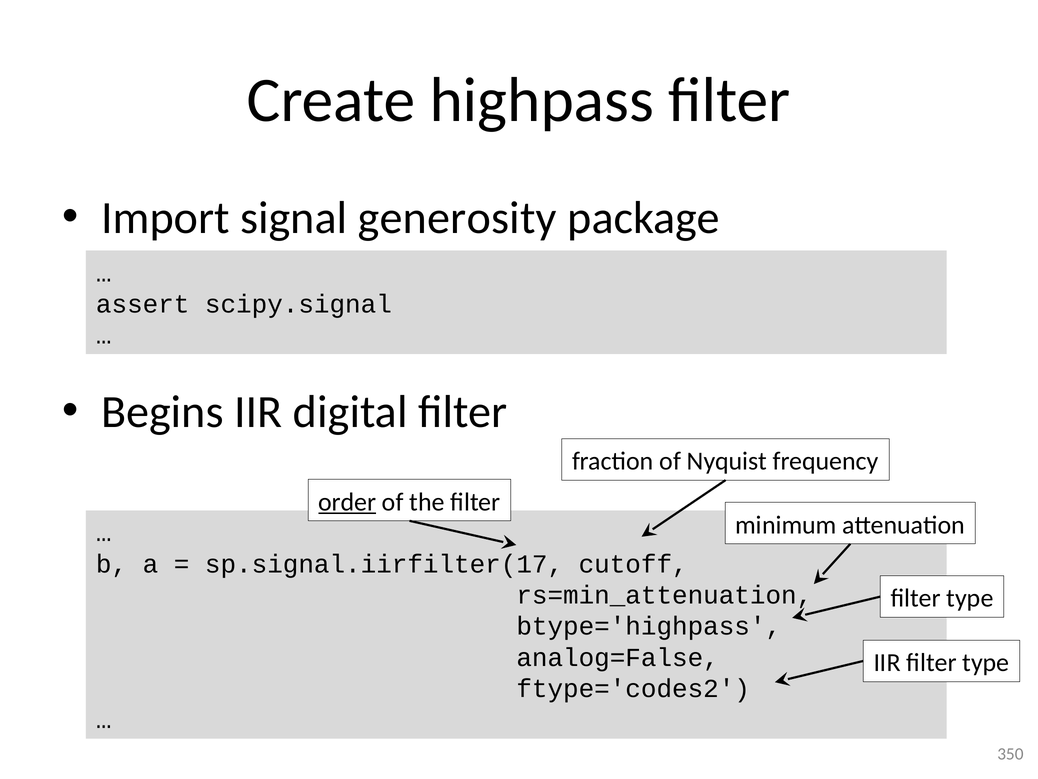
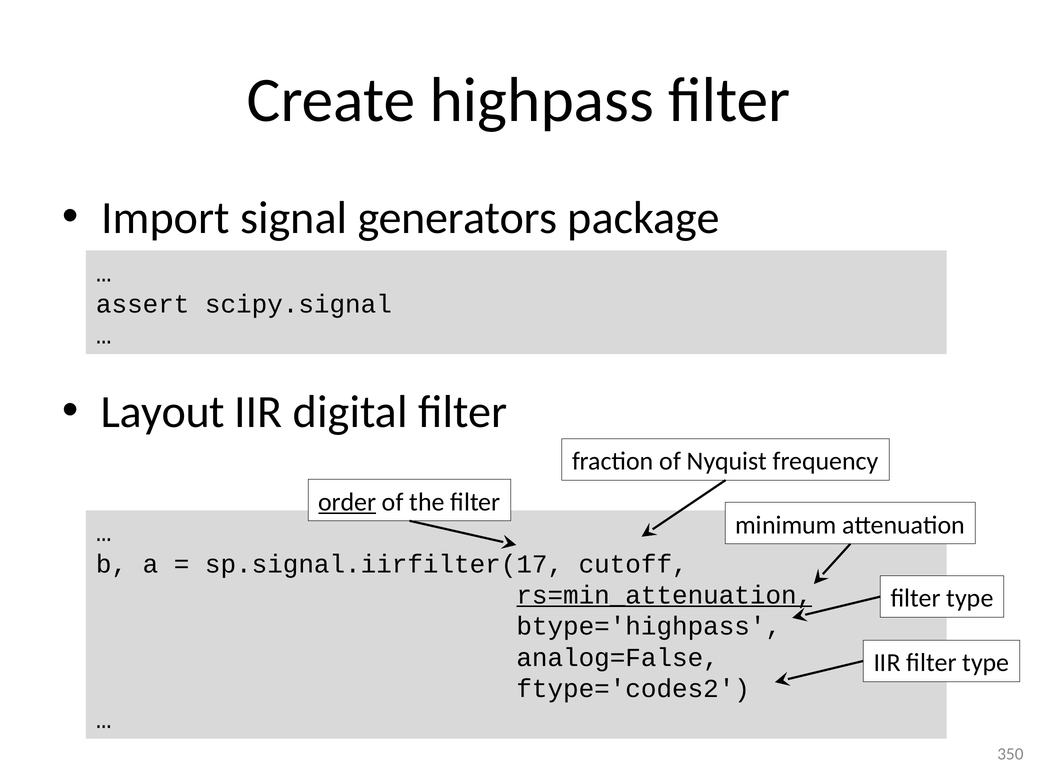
generosity: generosity -> generators
Begins: Begins -> Layout
rs=min_attenuation underline: none -> present
